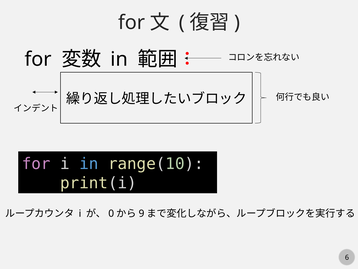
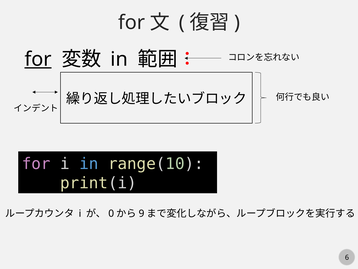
for at (38, 59) underline: none -> present
